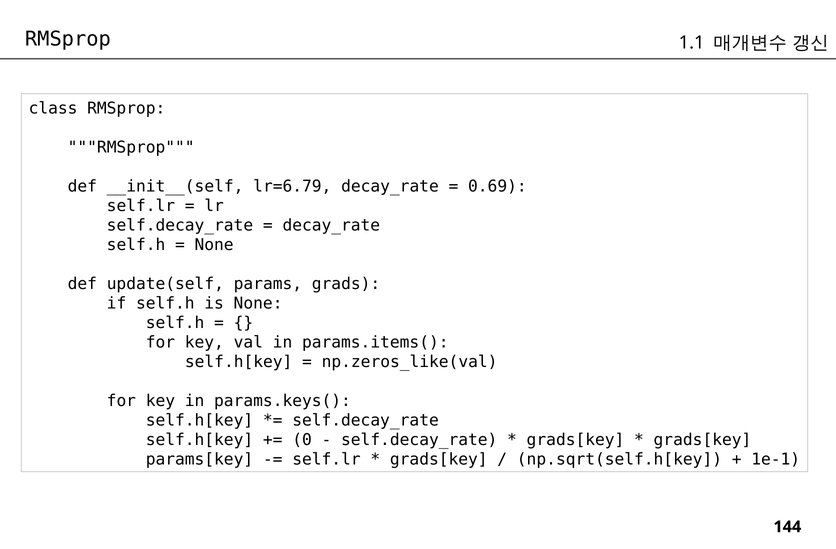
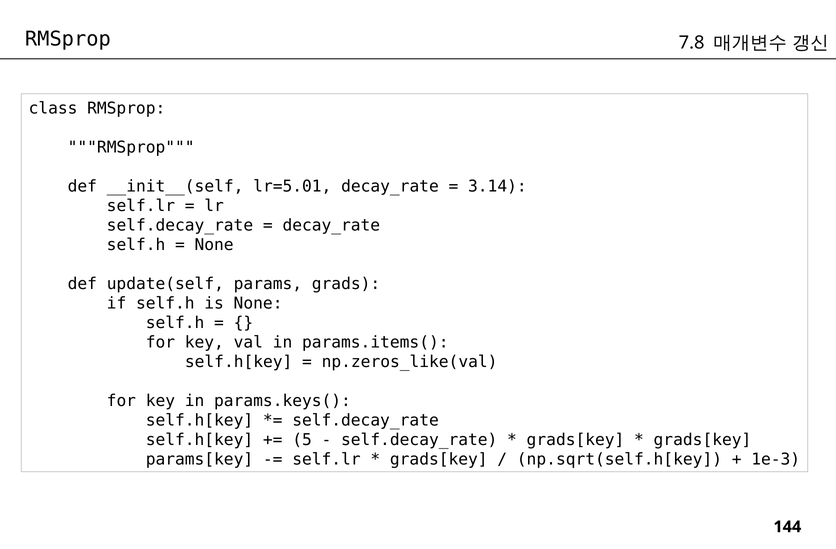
1.1: 1.1 -> 7.8
lr=6.79: lr=6.79 -> lr=5.01
0.69: 0.69 -> 3.14
0: 0 -> 5
1e-1: 1e-1 -> 1e-3
